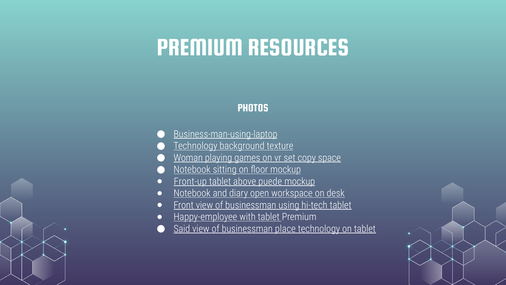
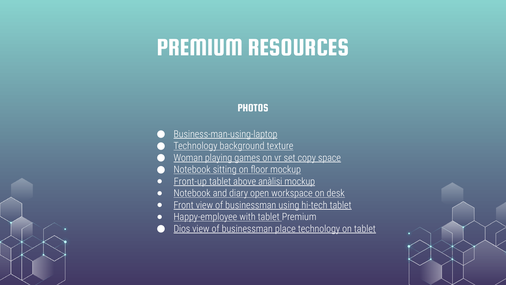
puede: puede -> anàlisi
Said: Said -> Dios
